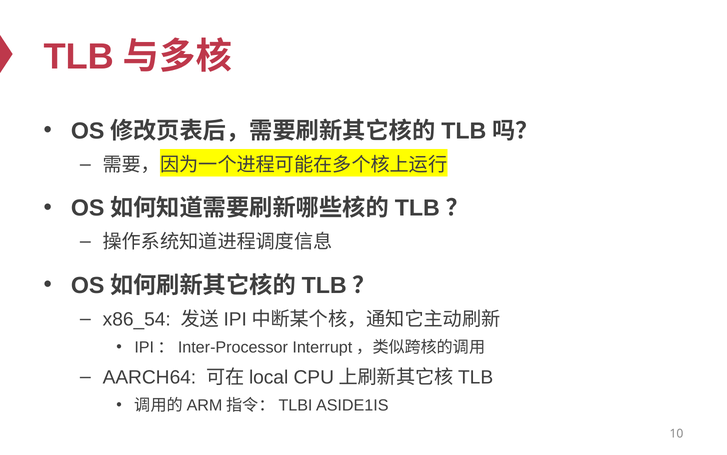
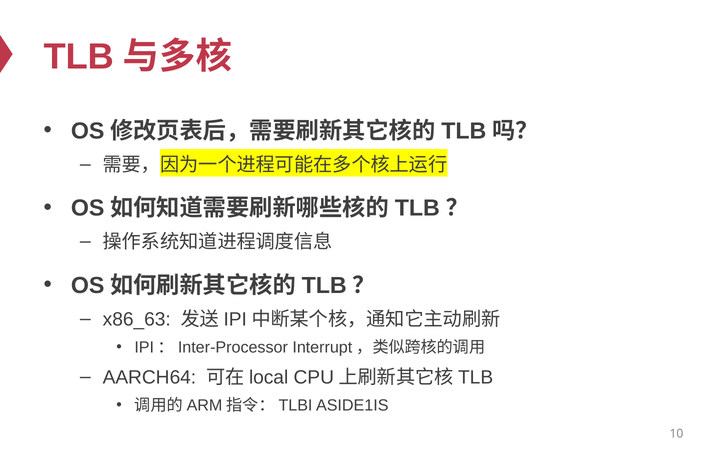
x86_54: x86_54 -> x86_63
